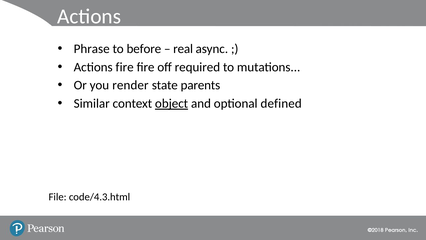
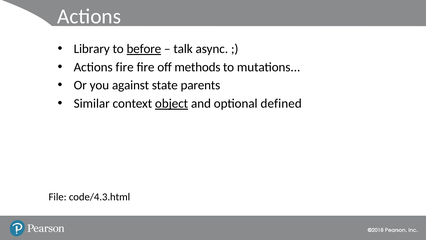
Phrase: Phrase -> Library
before underline: none -> present
real: real -> talk
required: required -> methods
render: render -> against
